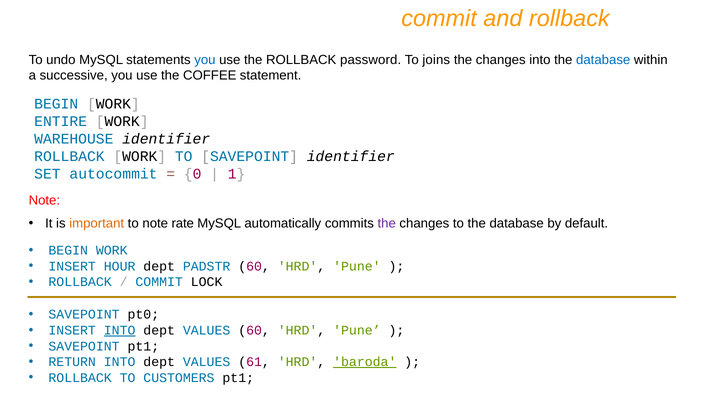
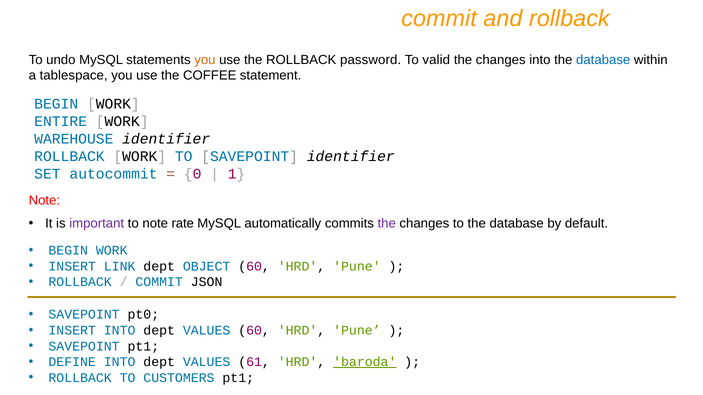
you at (205, 60) colour: blue -> orange
joins: joins -> valid
successive: successive -> tablespace
important colour: orange -> purple
HOUR: HOUR -> LINK
PADSTR: PADSTR -> OBJECT
LOCK: LOCK -> JSON
INTO at (120, 331) underline: present -> none
RETURN: RETURN -> DEFINE
